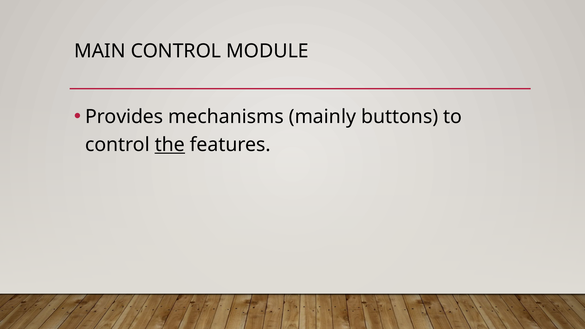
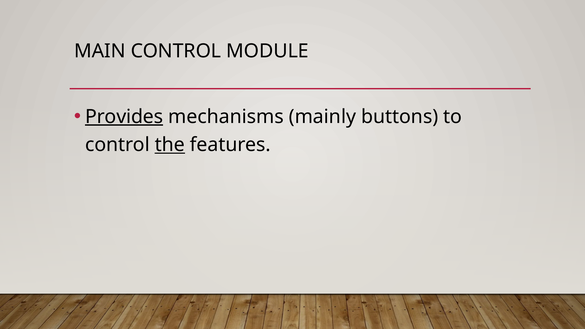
Provides underline: none -> present
